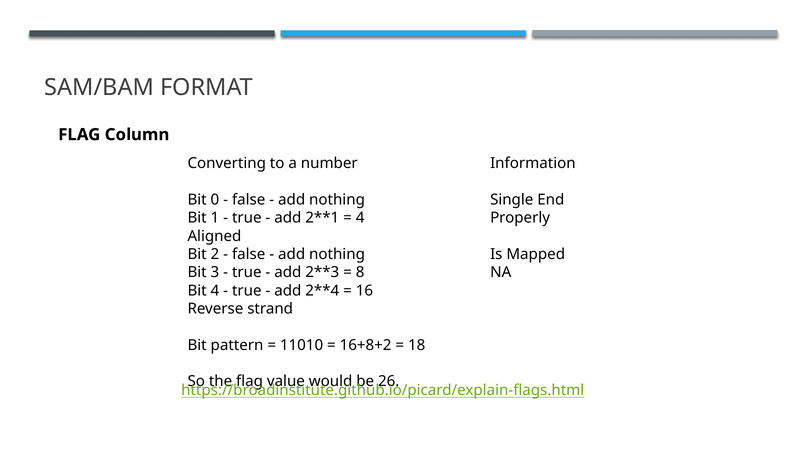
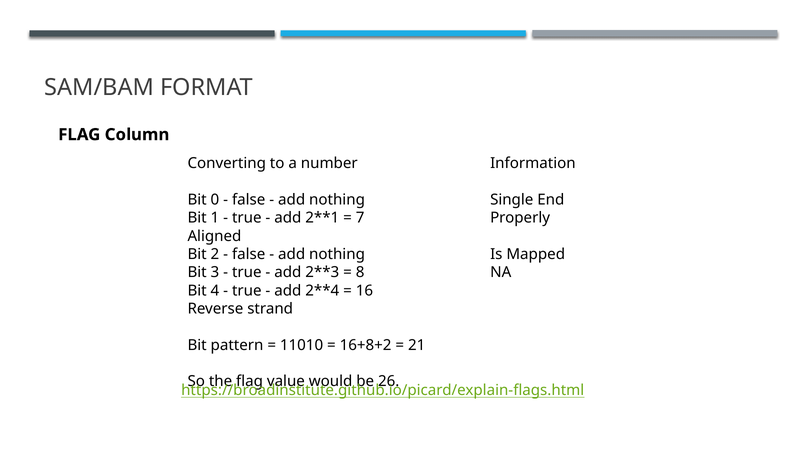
4 at (360, 218): 4 -> 7
18: 18 -> 21
